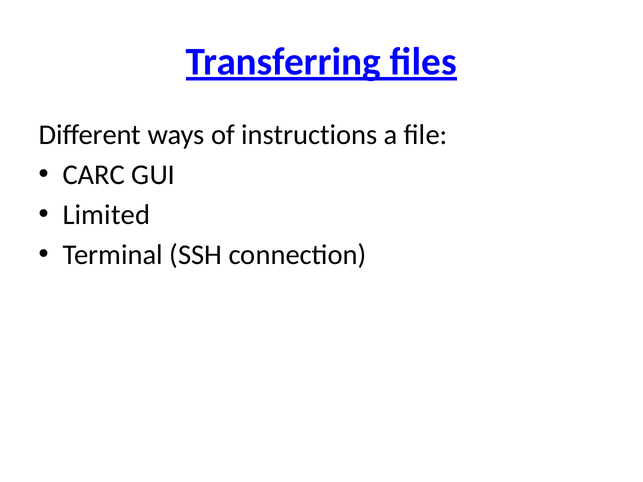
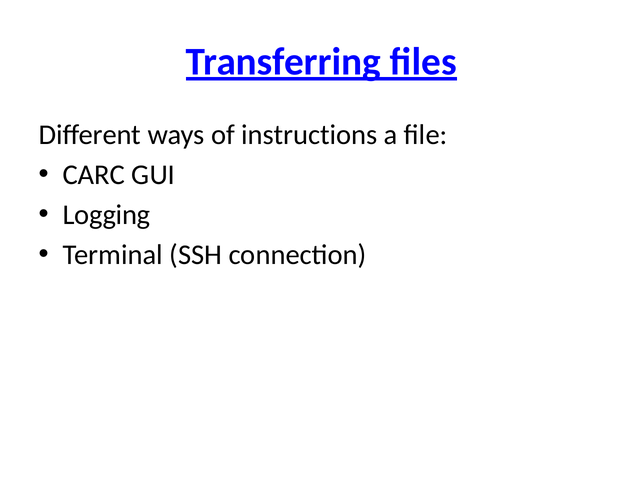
Limited: Limited -> Logging
